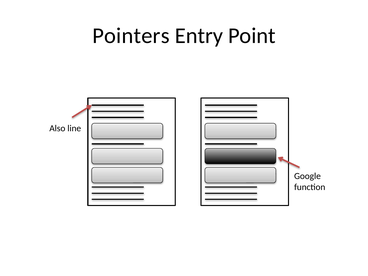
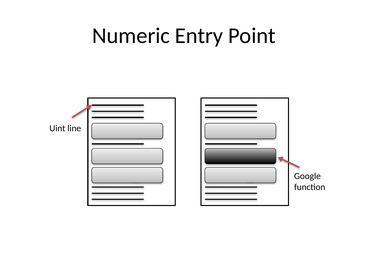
Pointers: Pointers -> Numeric
Also: Also -> Uint
